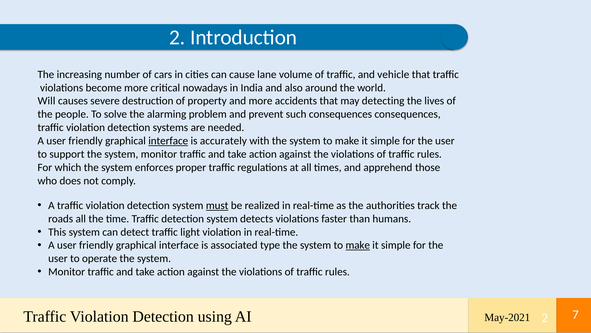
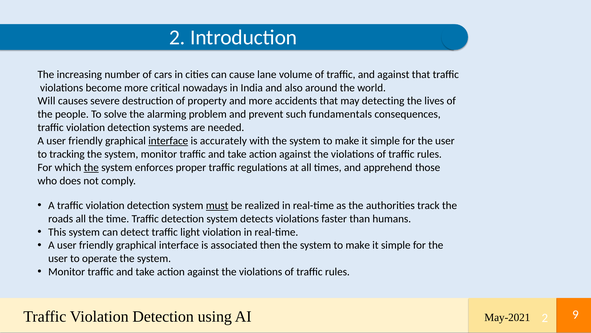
and vehicle: vehicle -> against
such consequences: consequences -> fundamentals
support: support -> tracking
the at (91, 167) underline: none -> present
type: type -> then
make at (358, 245) underline: present -> none
7: 7 -> 9
